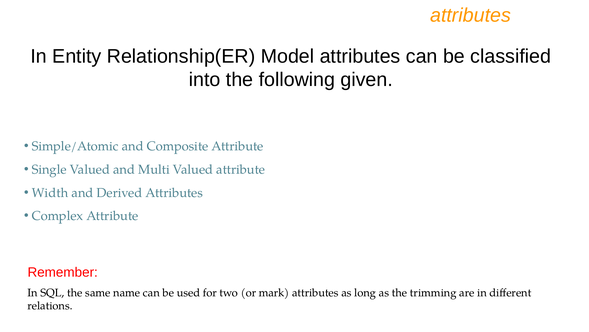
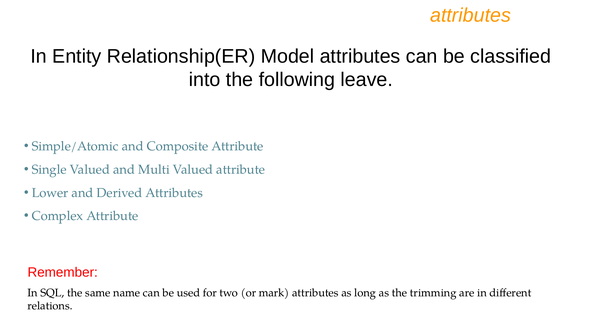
given: given -> leave
Width: Width -> Lower
